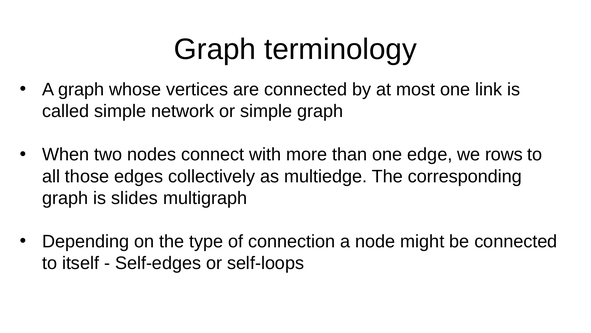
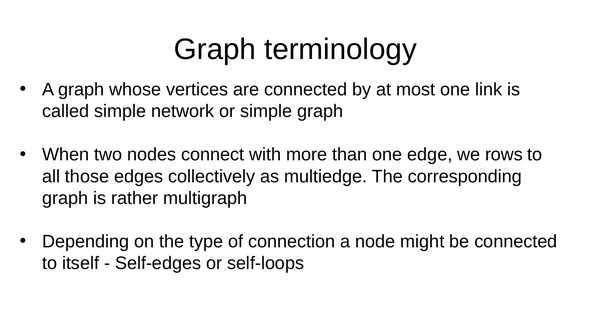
slides: slides -> rather
